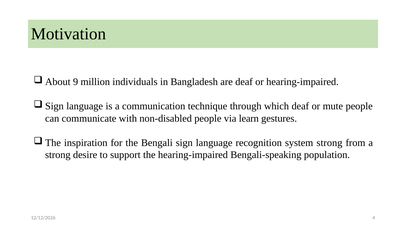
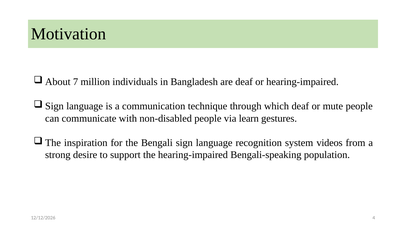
9: 9 -> 7
system strong: strong -> videos
